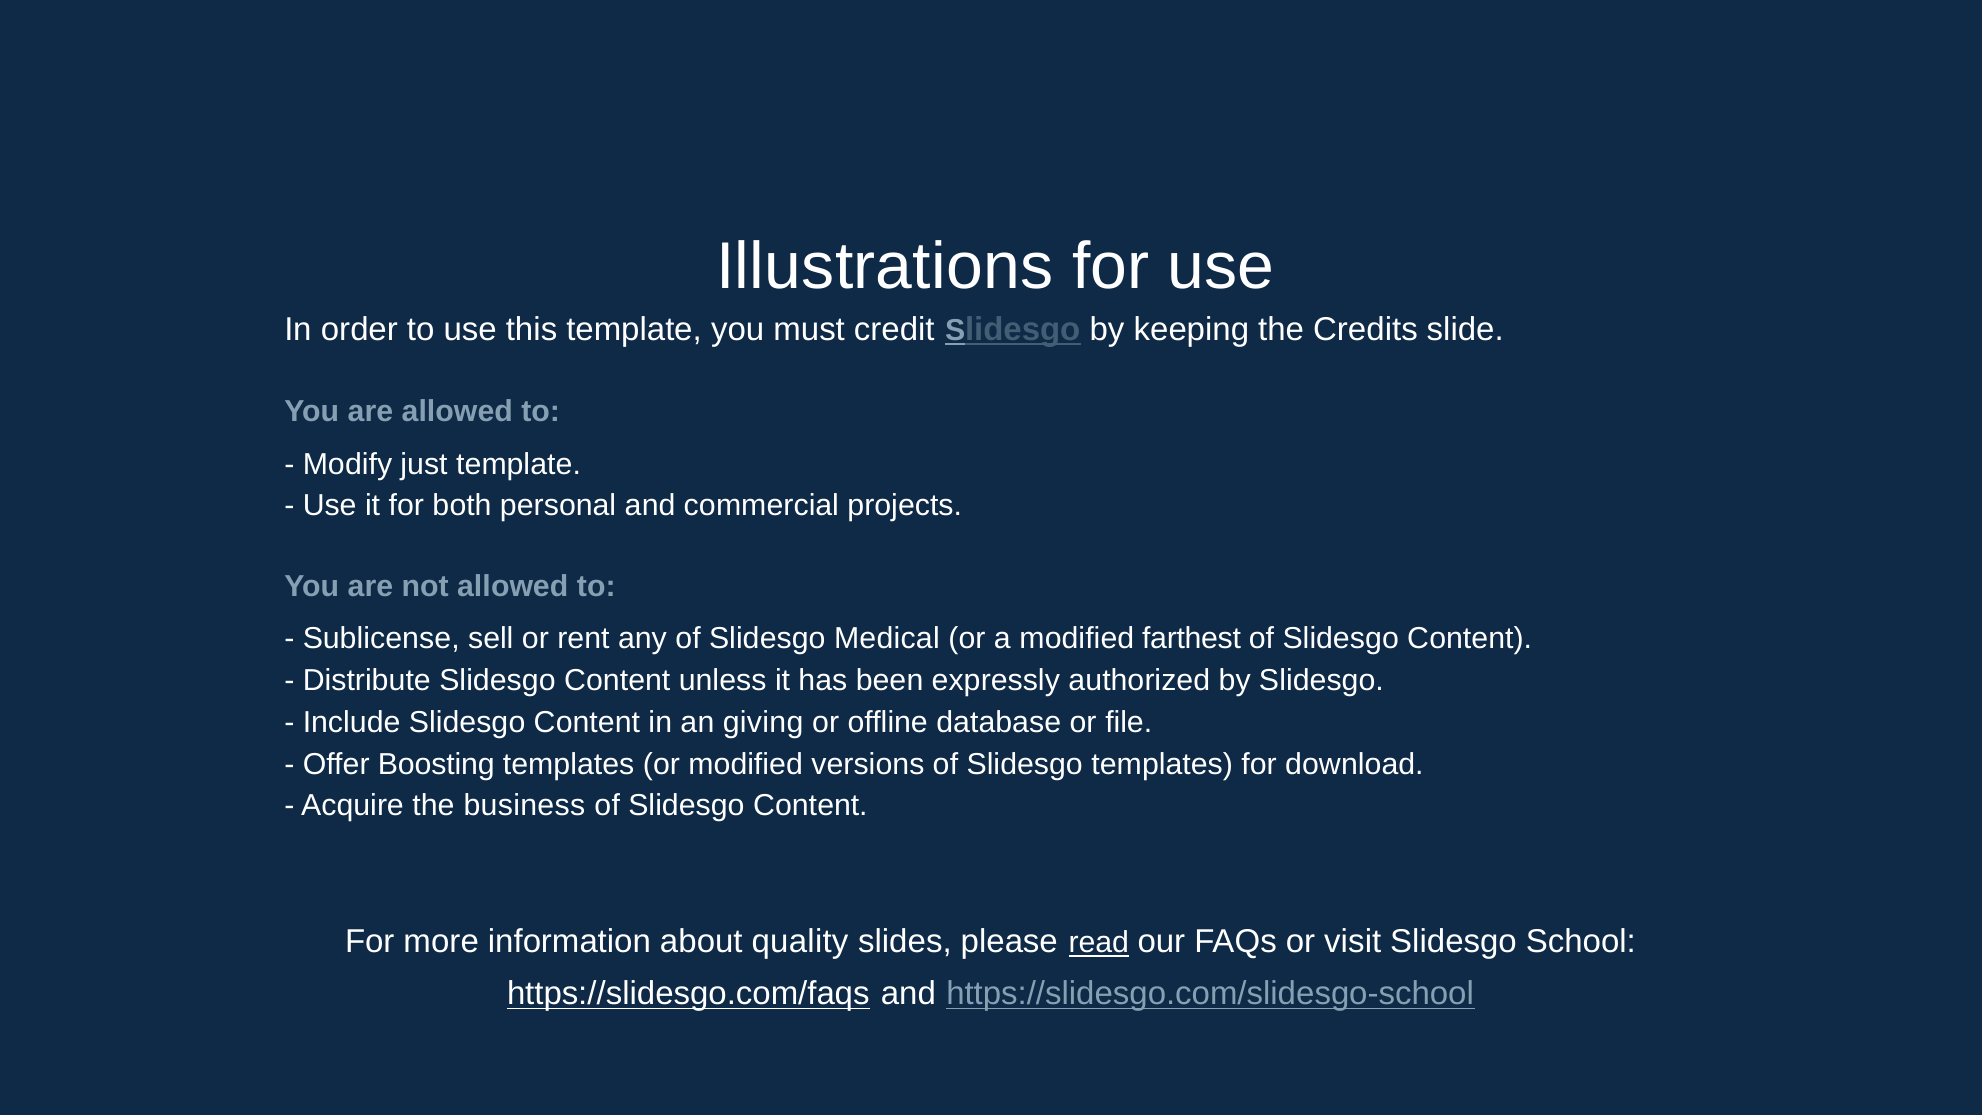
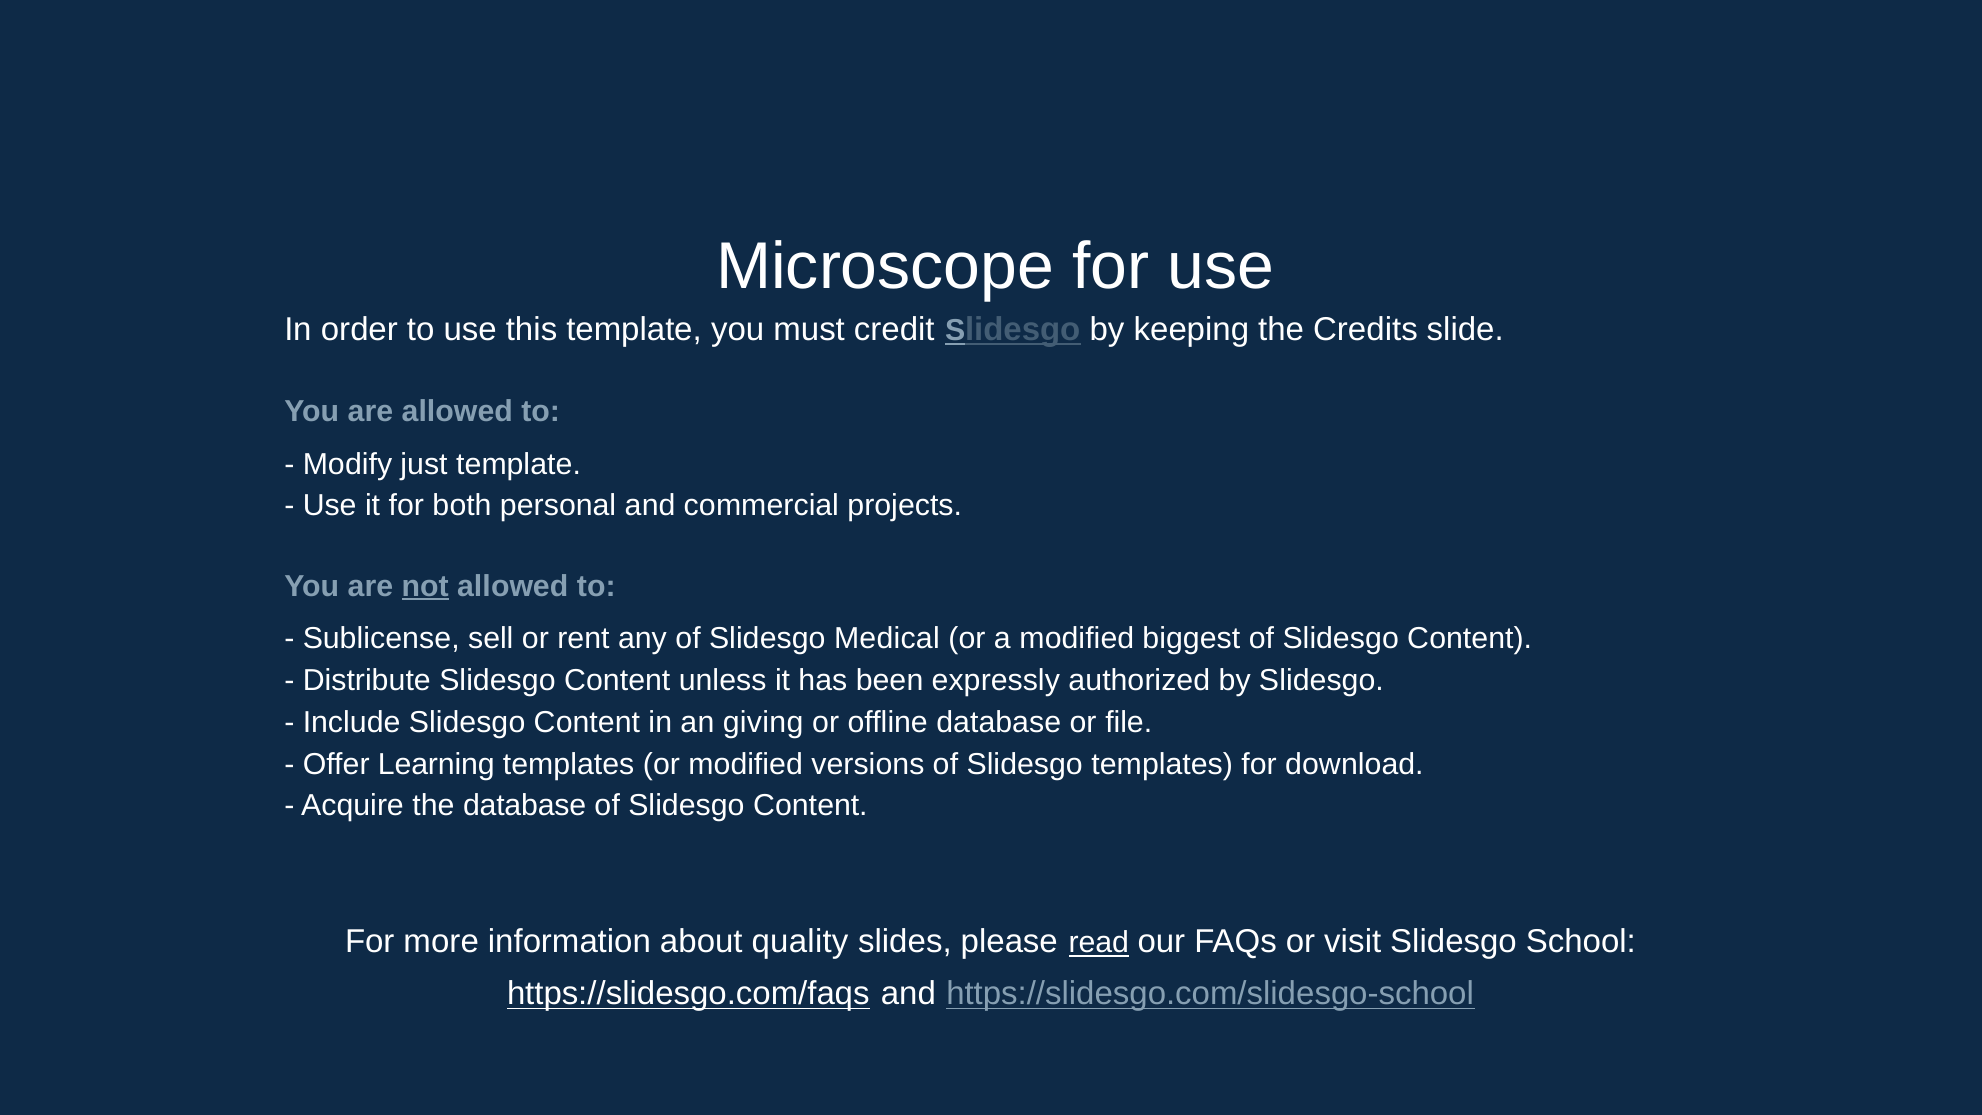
Illustrations: Illustrations -> Microscope
not underline: none -> present
farthest: farthest -> biggest
Boosting: Boosting -> Learning
the business: business -> database
